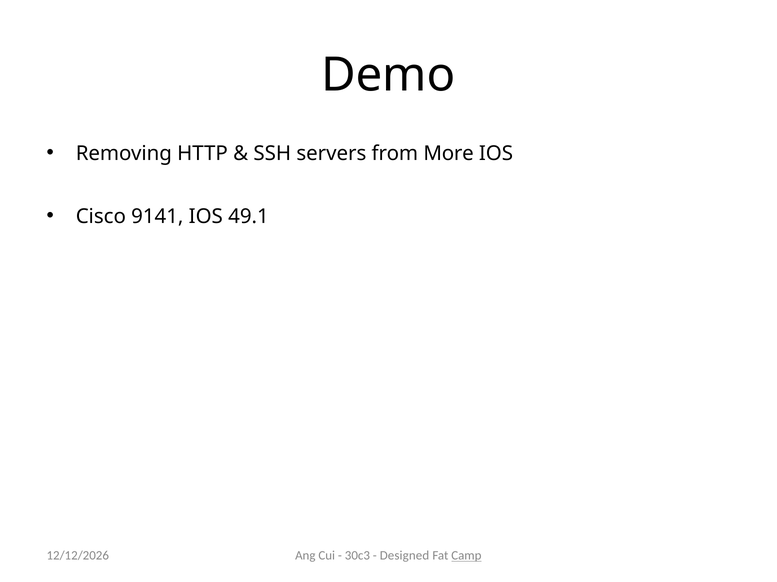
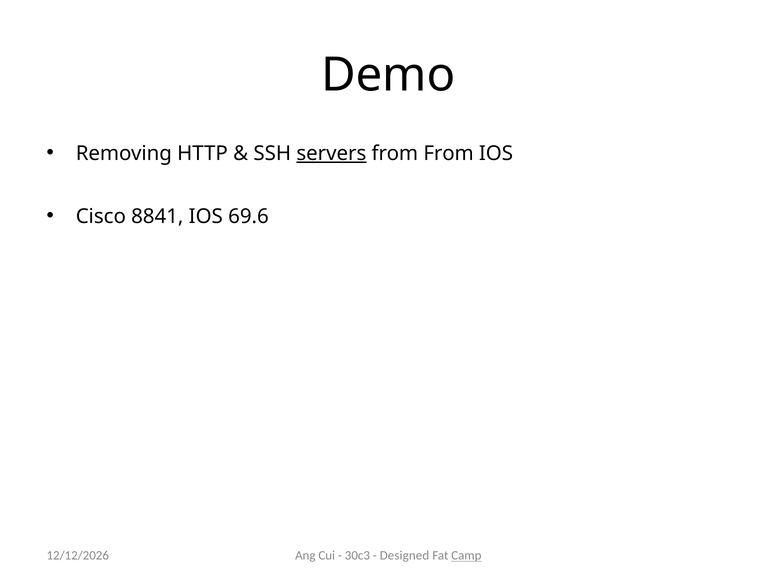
servers underline: none -> present
from More: More -> From
9141: 9141 -> 8841
49.1: 49.1 -> 69.6
